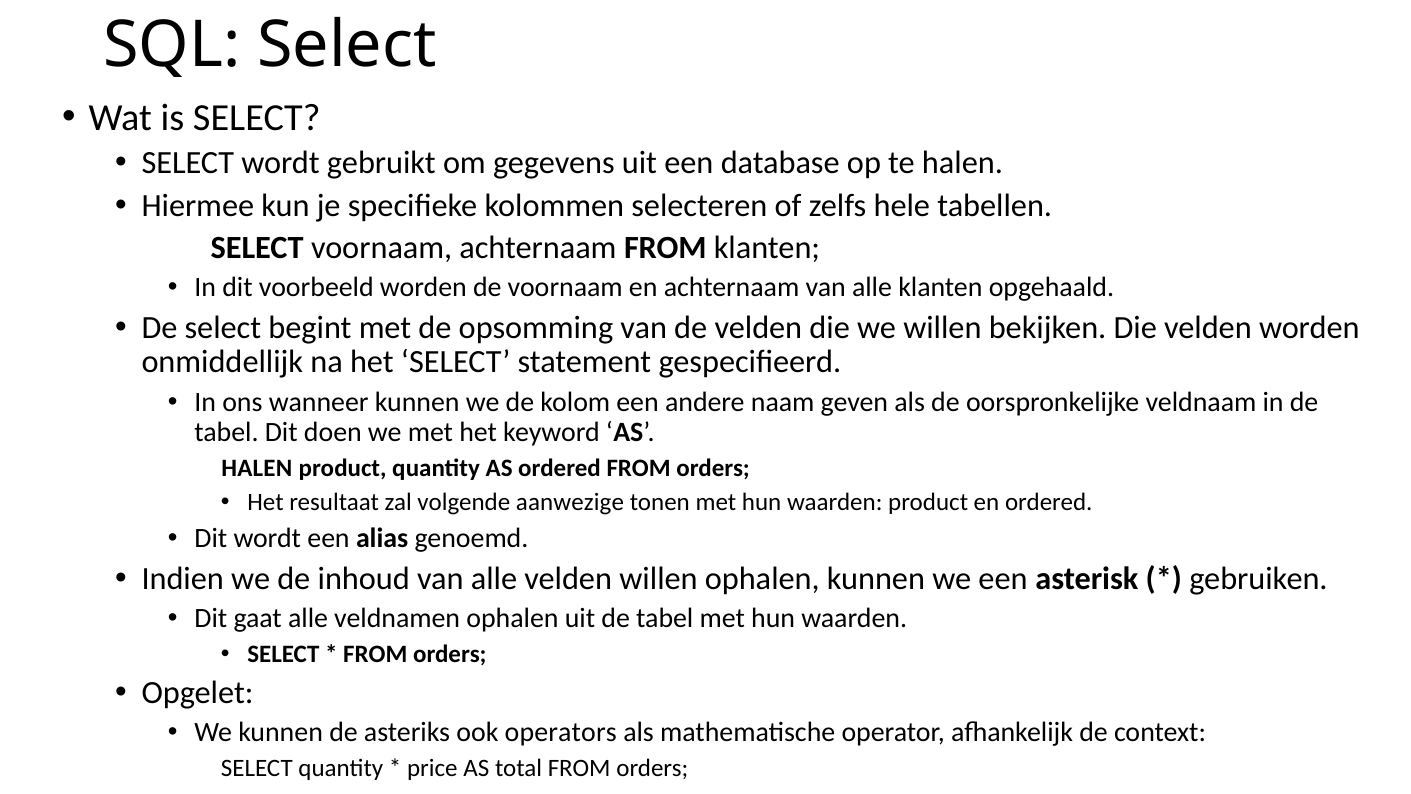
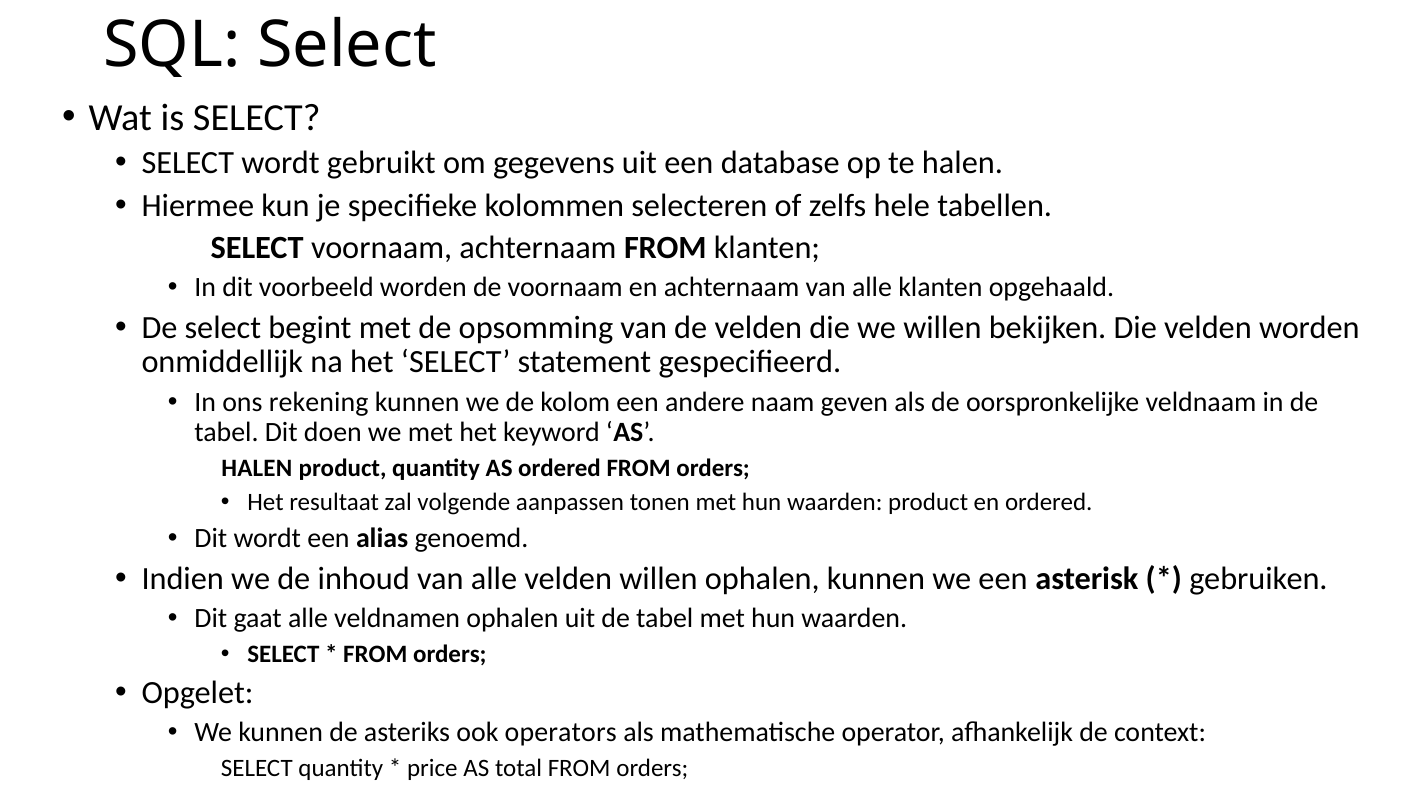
wanneer: wanneer -> rekening
aanwezige: aanwezige -> aanpassen
